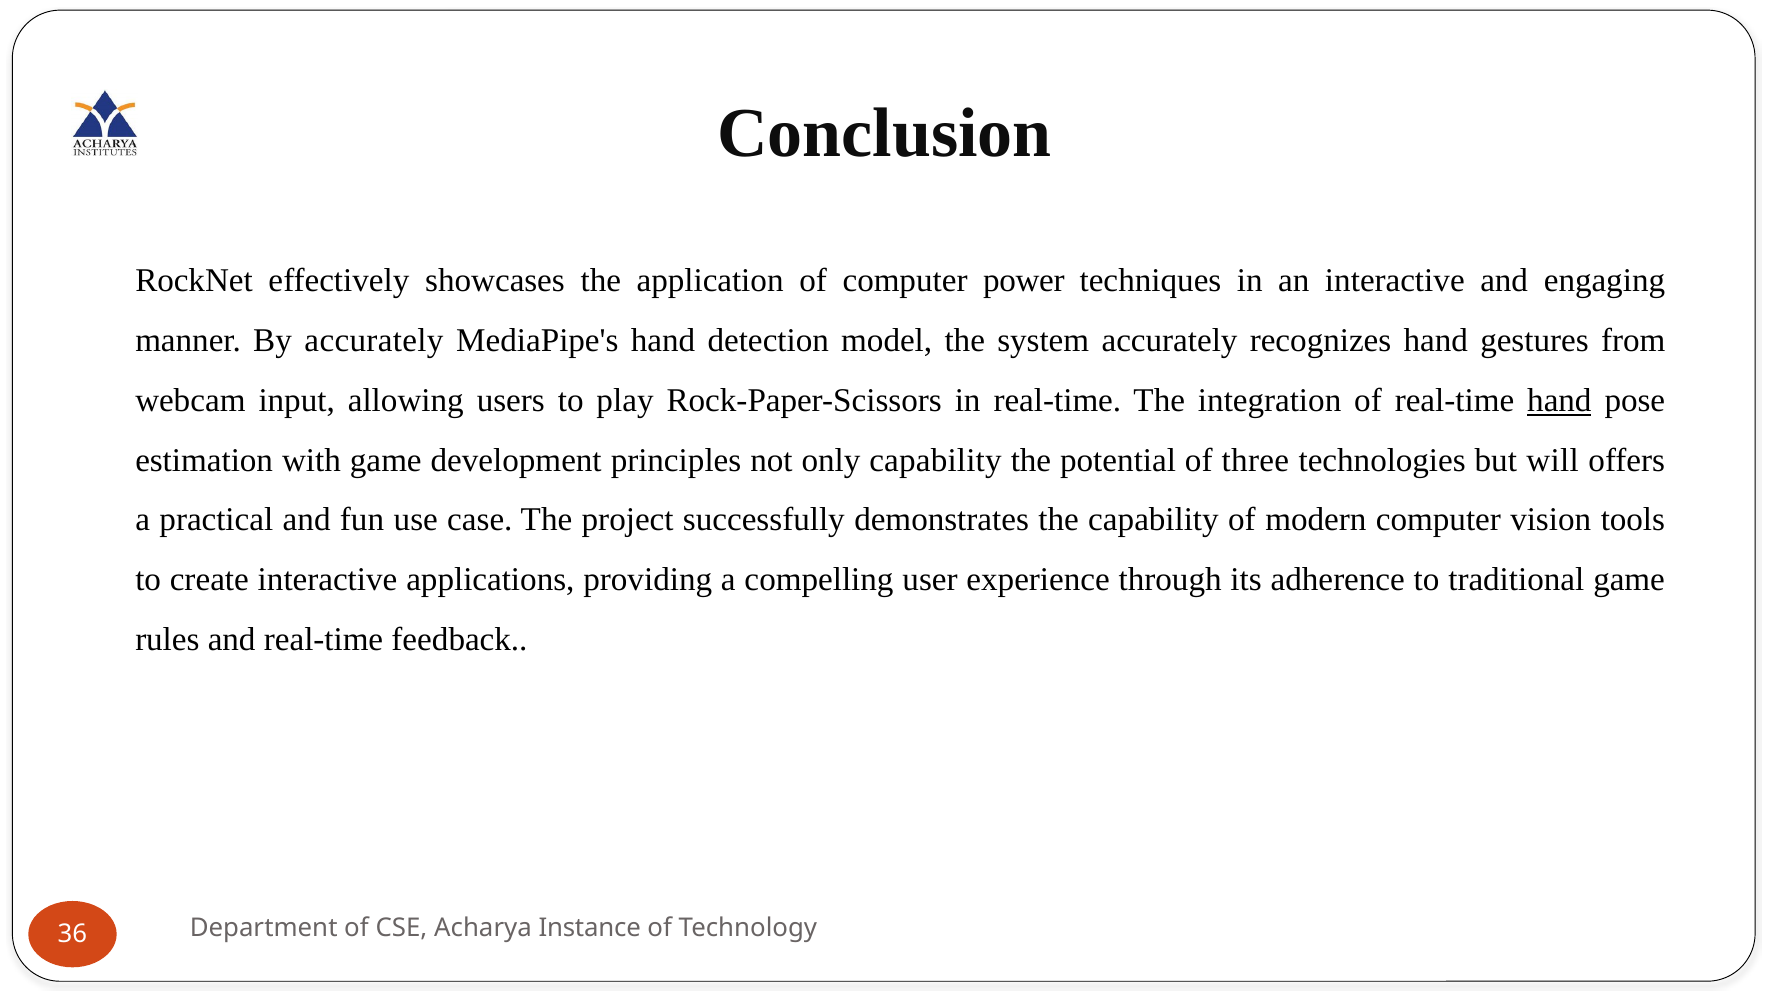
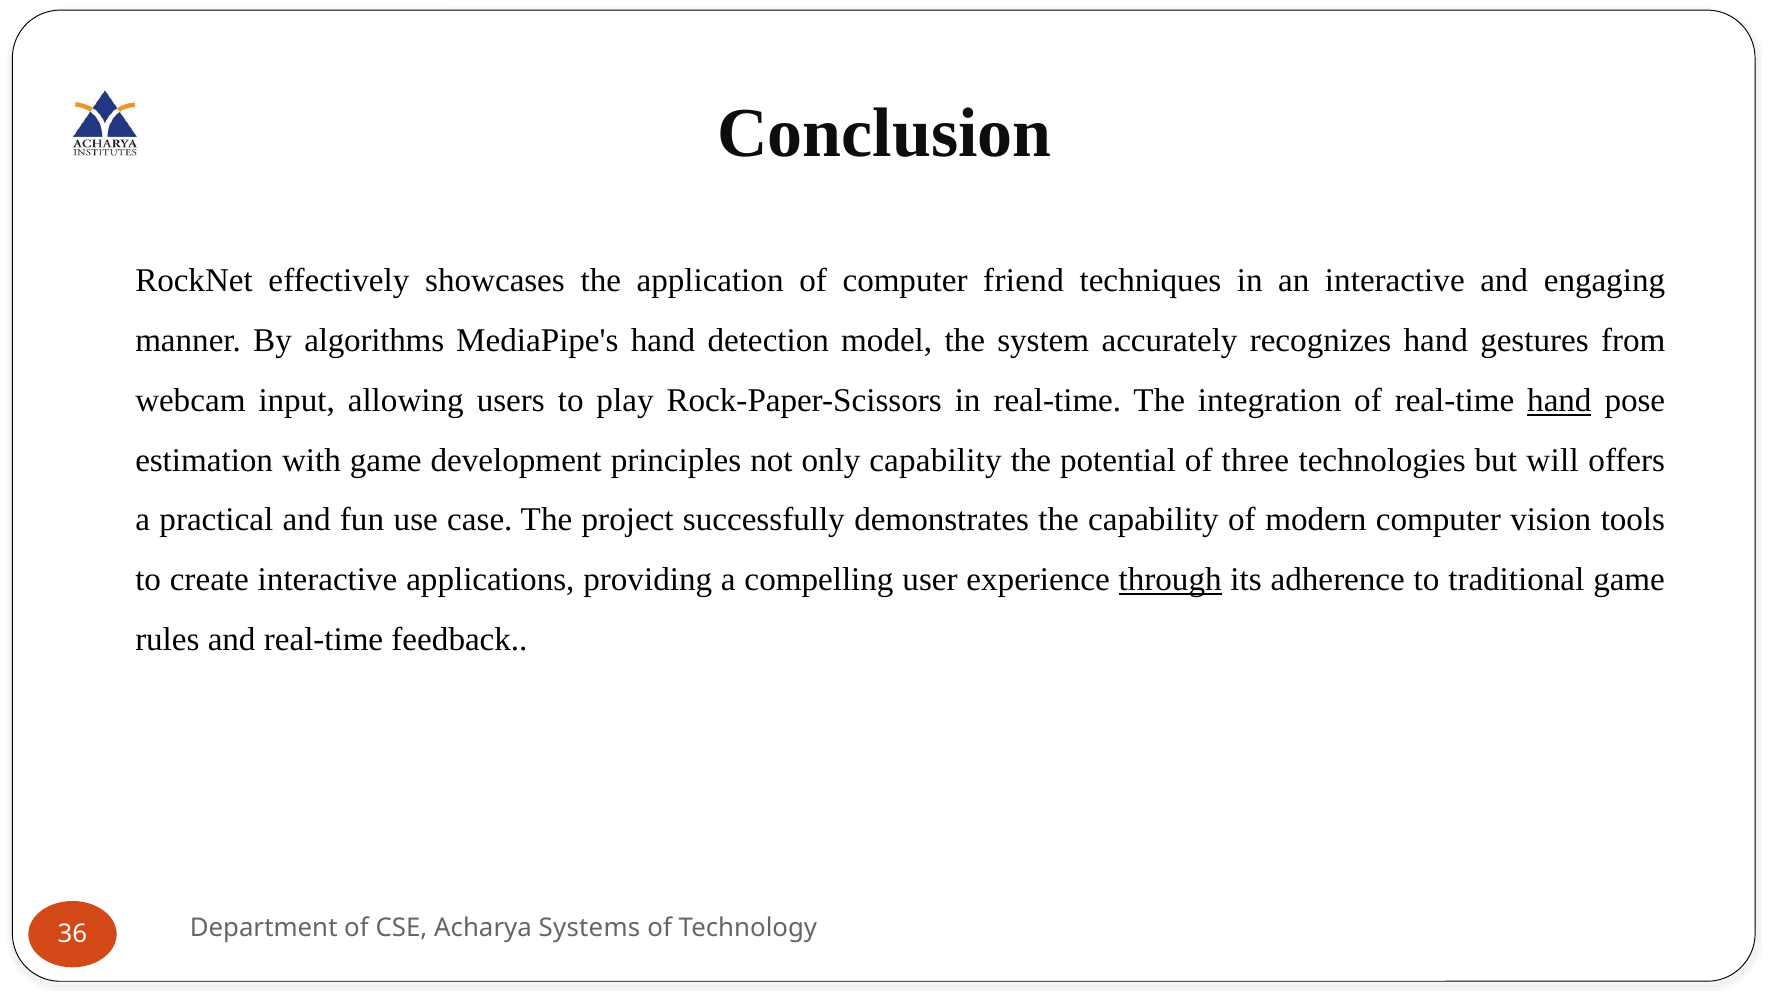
power: power -> friend
By accurately: accurately -> algorithms
through underline: none -> present
Instance: Instance -> Systems
